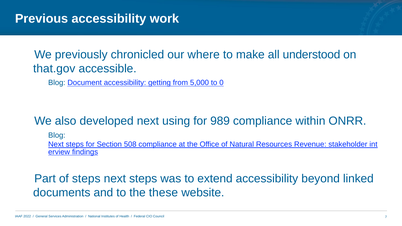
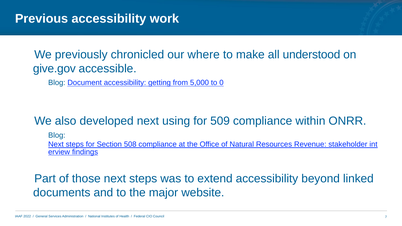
that.gov: that.gov -> give.gov
989: 989 -> 509
of steps: steps -> those
these: these -> major
